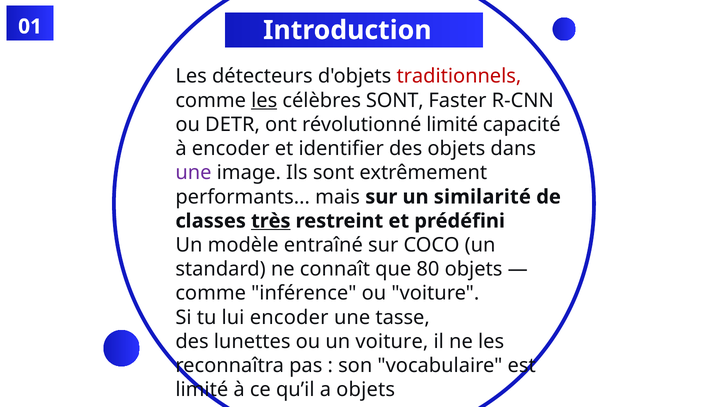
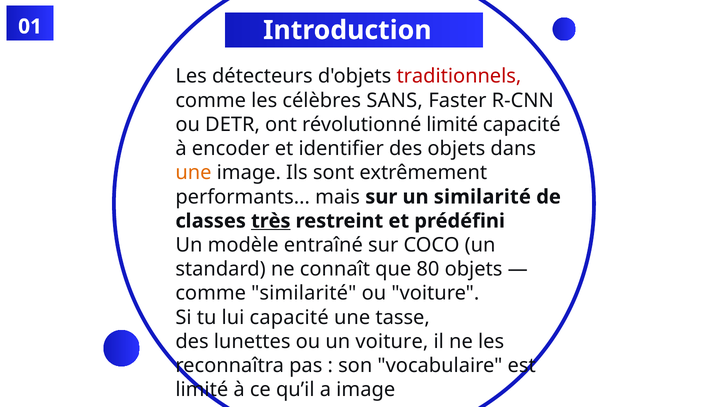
les at (264, 100) underline: present -> none
célèbres SONT: SONT -> SANS
une at (193, 173) colour: purple -> orange
comme inférence: inférence -> similarité
lui encoder: encoder -> capacité
a objets: objets -> image
